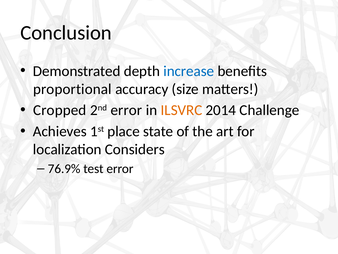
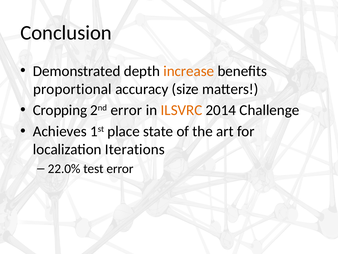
increase colour: blue -> orange
Cropped: Cropped -> Cropping
Considers: Considers -> Iterations
76.9%: 76.9% -> 22.0%
